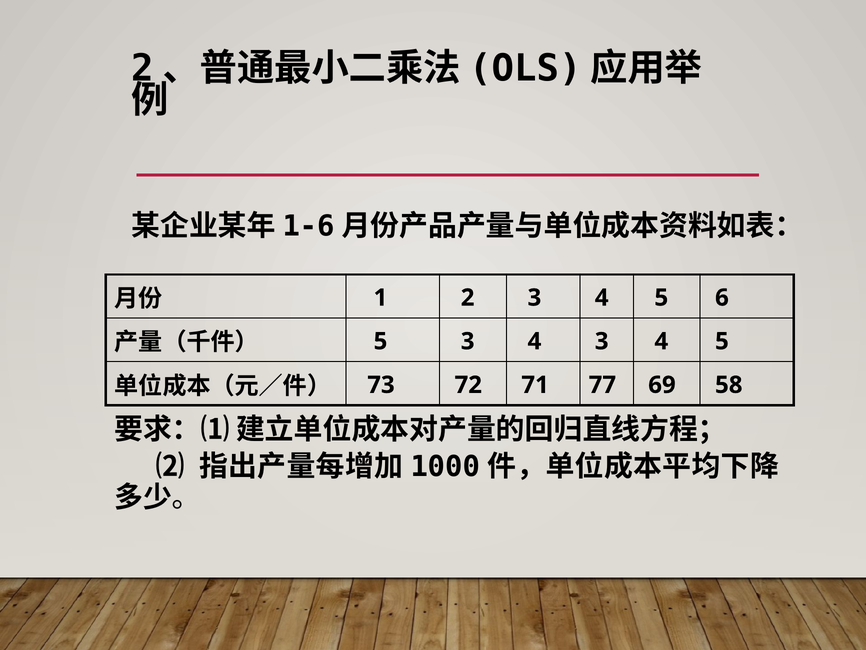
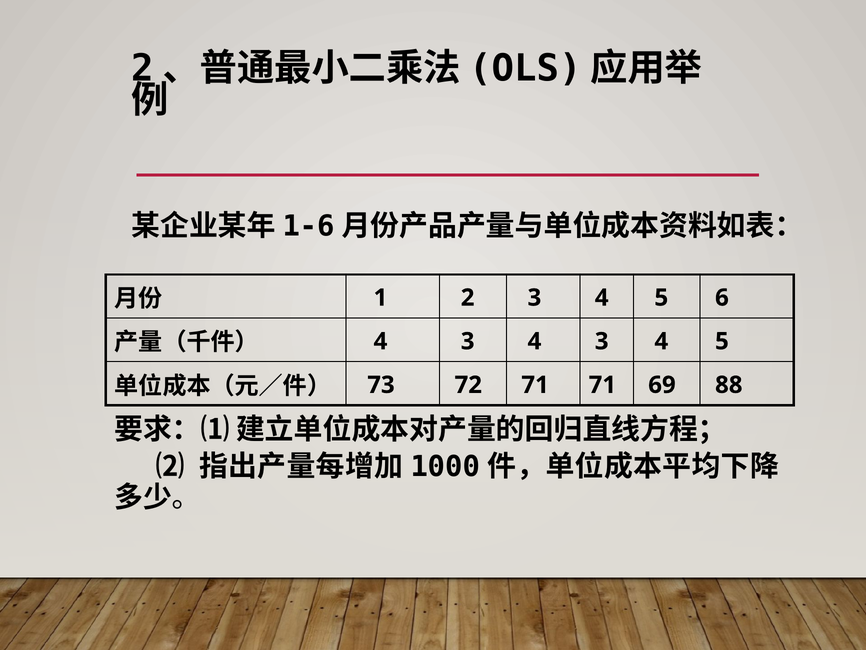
5 at (380, 341): 5 -> 4
71 77: 77 -> 71
58: 58 -> 88
